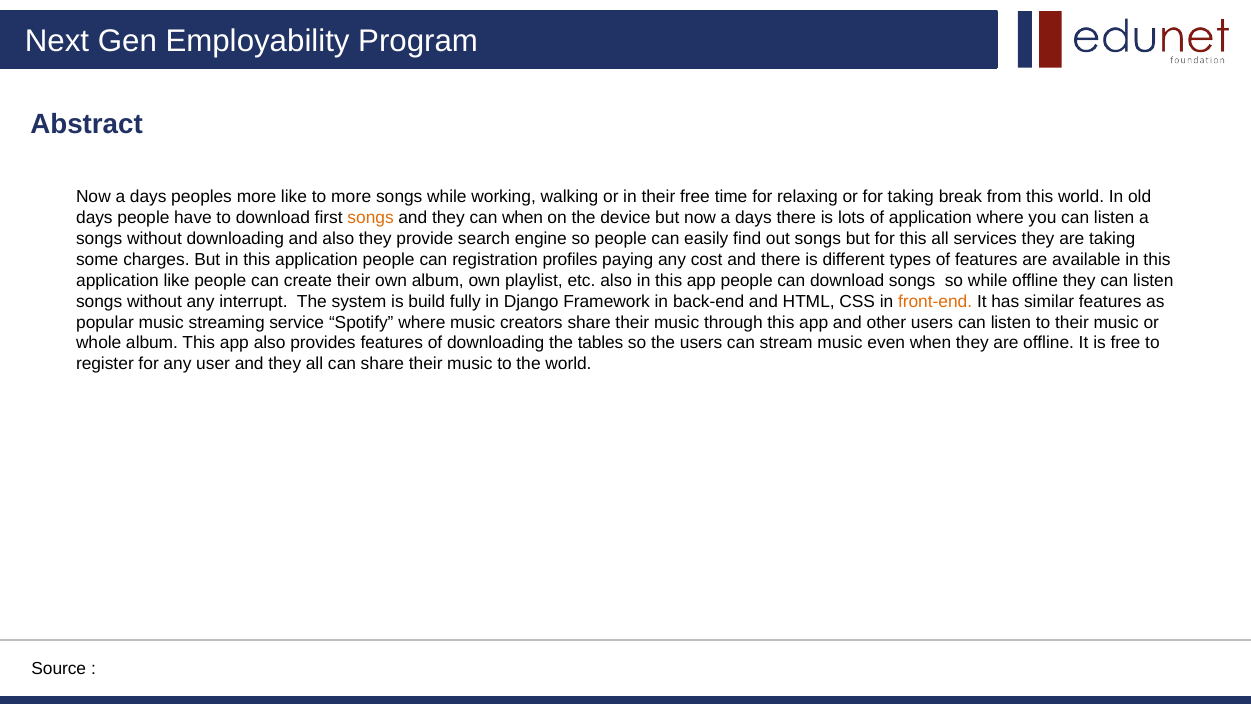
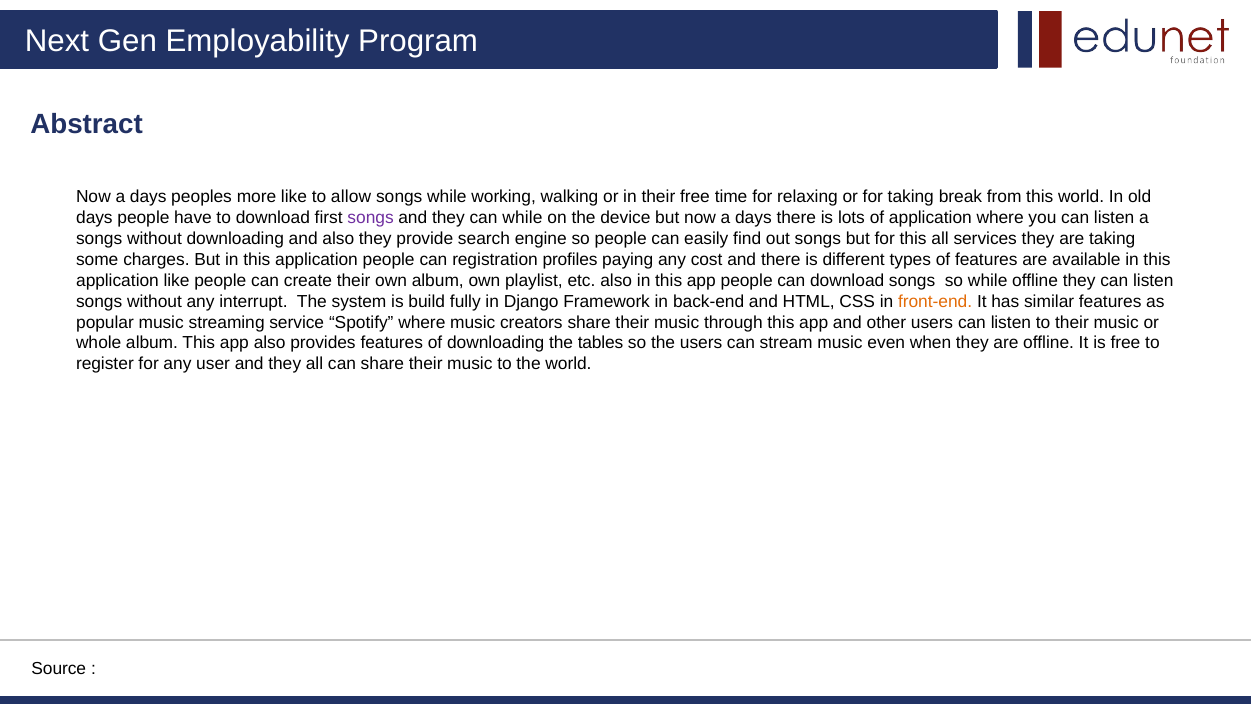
to more: more -> allow
songs at (371, 218) colour: orange -> purple
can when: when -> while
